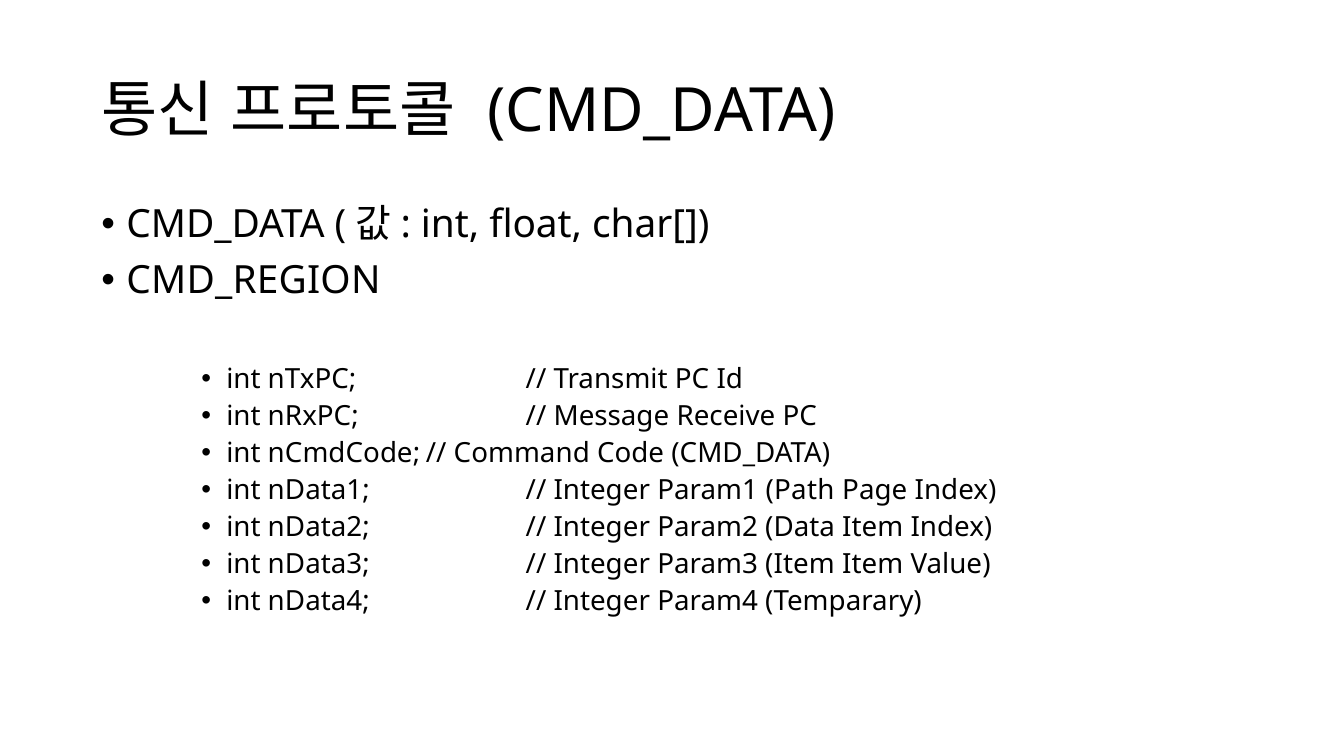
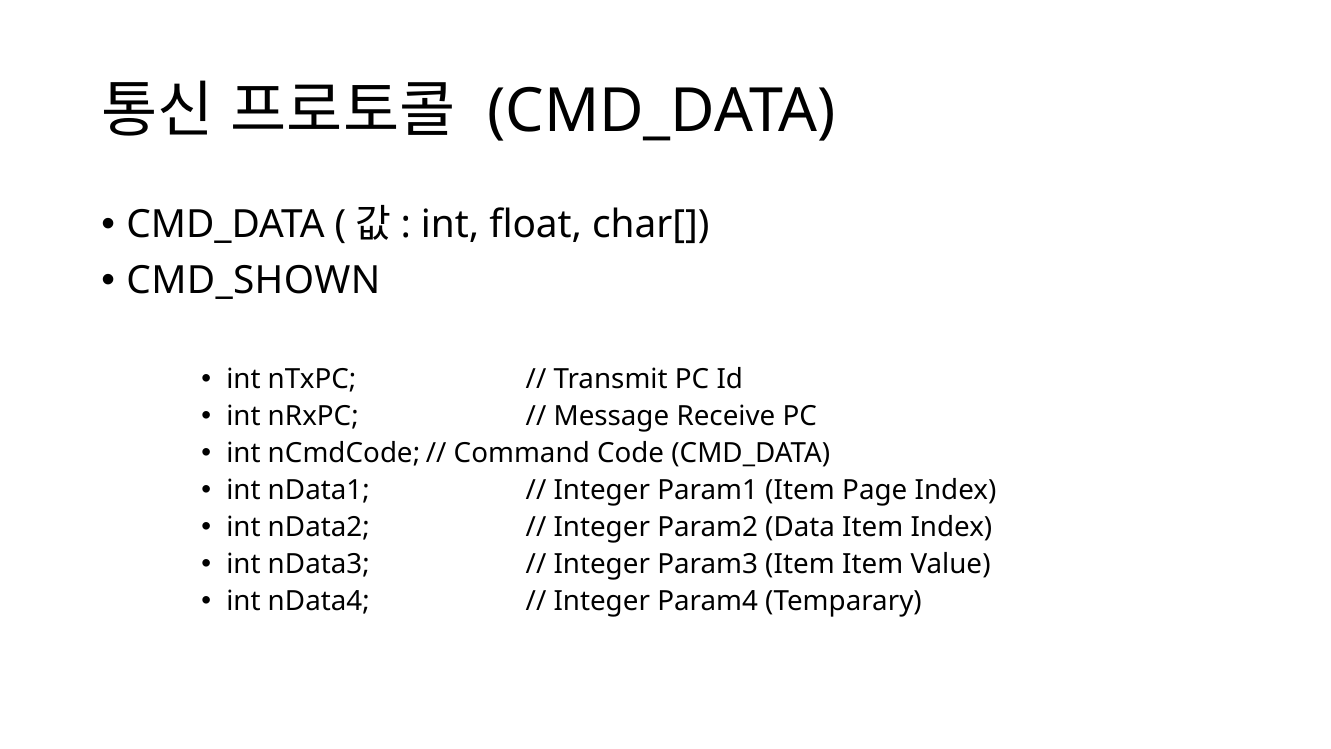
CMD_REGION: CMD_REGION -> CMD_SHOWN
Param1 Path: Path -> Item
